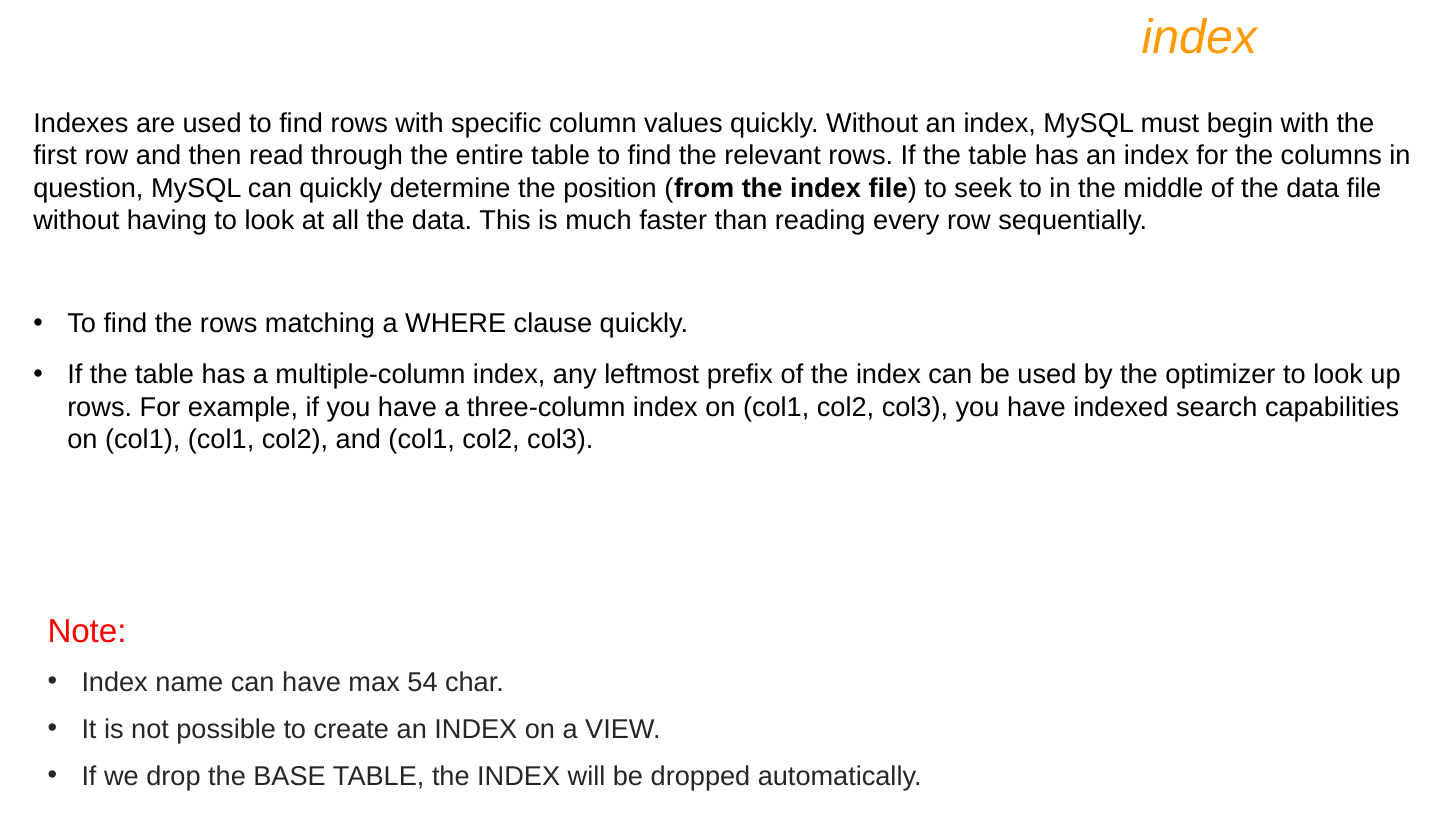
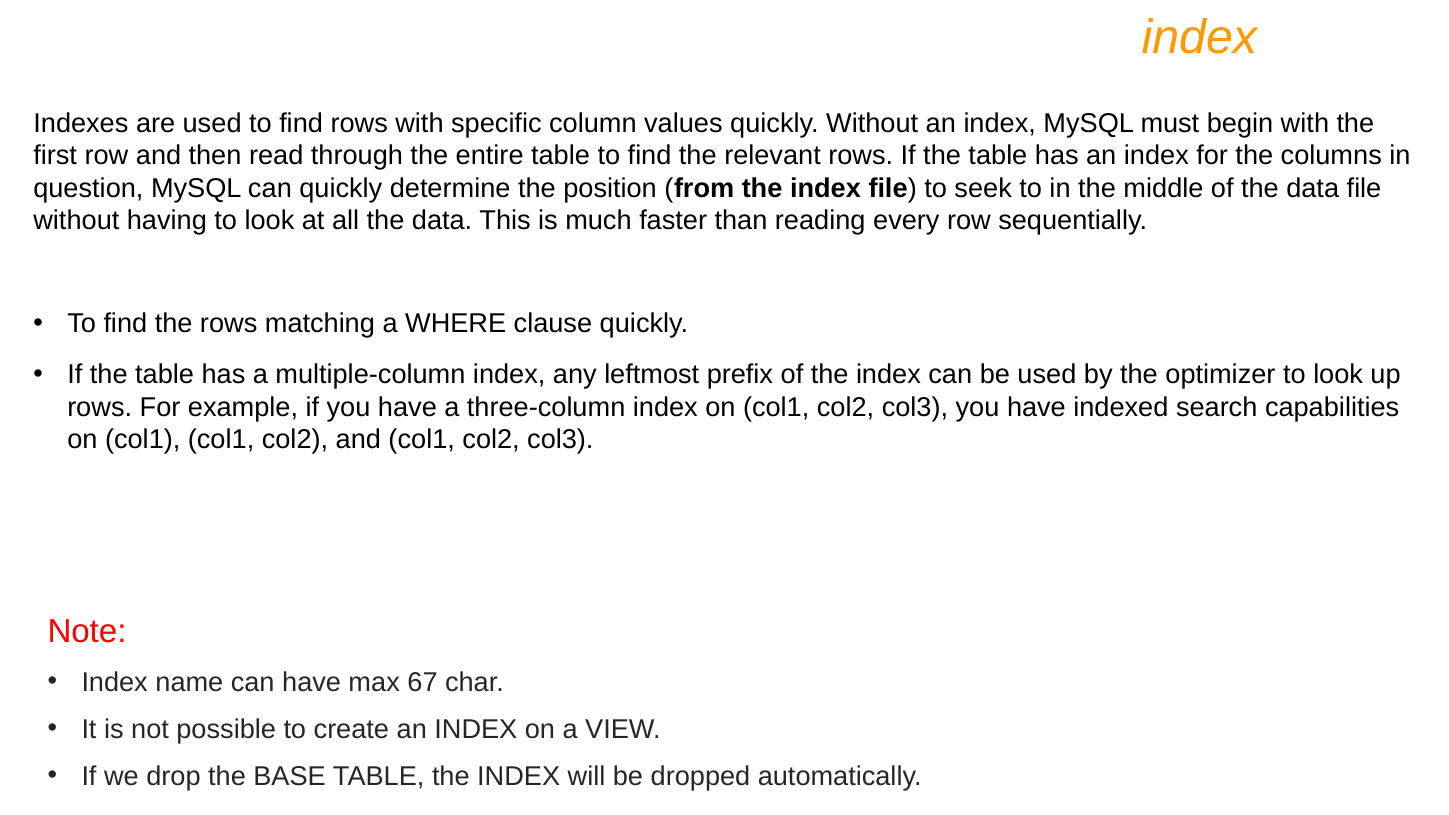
54: 54 -> 67
